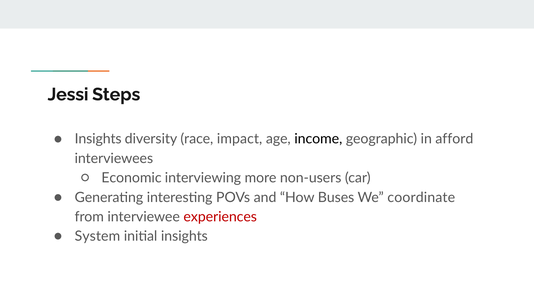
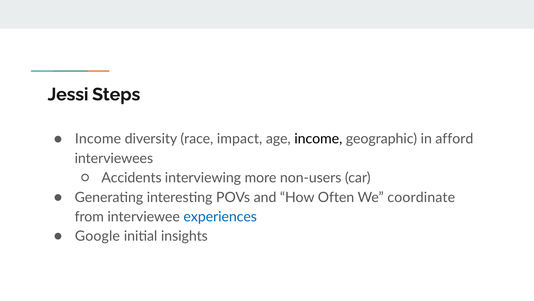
Insights at (98, 139): Insights -> Income
Economic: Economic -> Accidents
Buses: Buses -> Often
experiences colour: red -> blue
System: System -> Google
